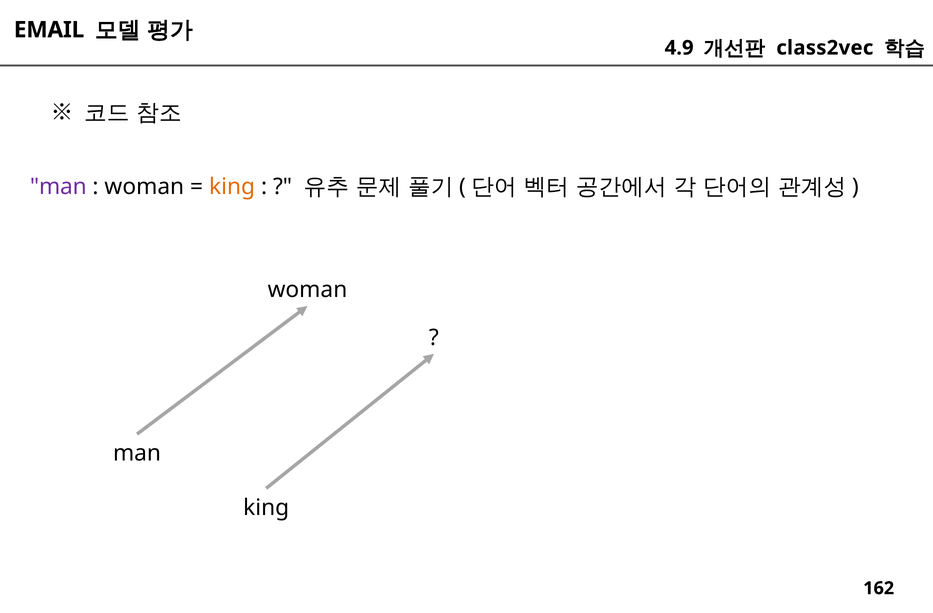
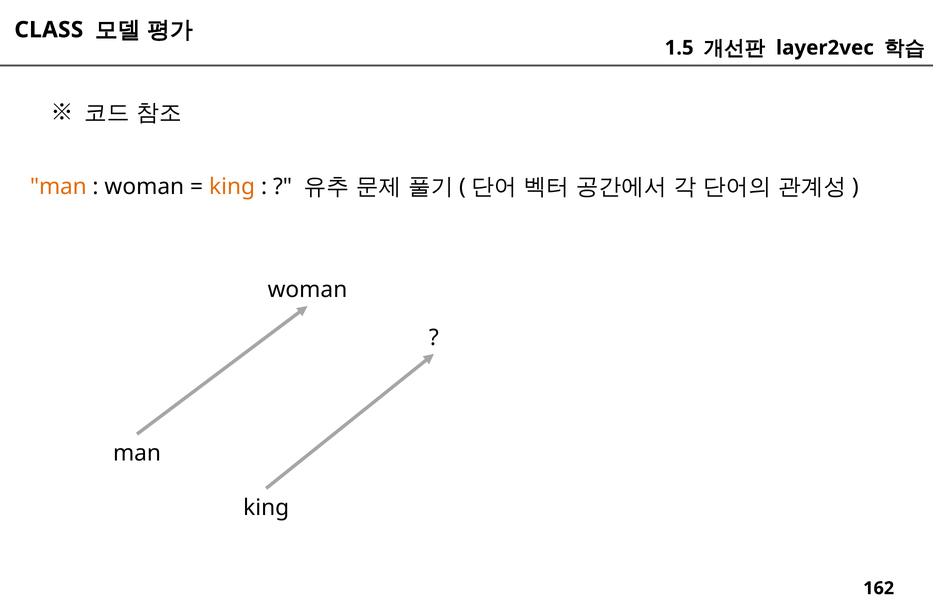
EMAIL: EMAIL -> CLASS
4.9: 4.9 -> 1.5
class2vec: class2vec -> layer2vec
man at (58, 187) colour: purple -> orange
